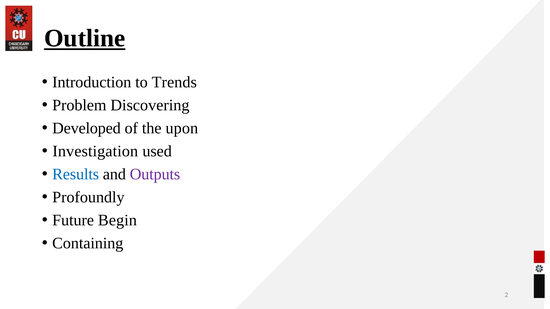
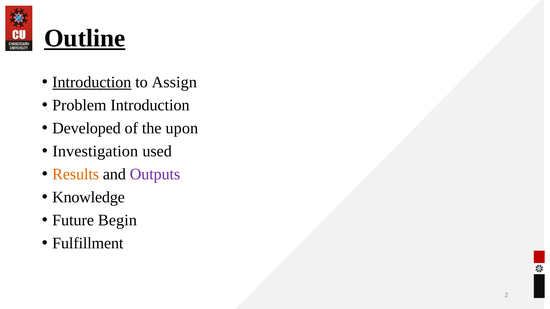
Introduction at (92, 82) underline: none -> present
Trends: Trends -> Assign
Problem Discovering: Discovering -> Introduction
Results colour: blue -> orange
Profoundly: Profoundly -> Knowledge
Containing: Containing -> Fulfillment
